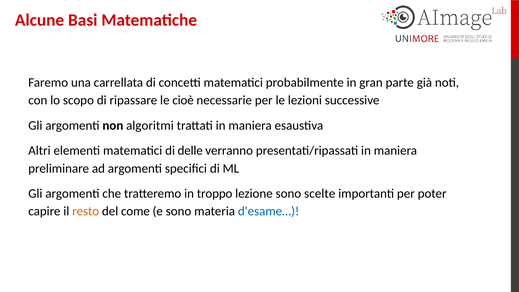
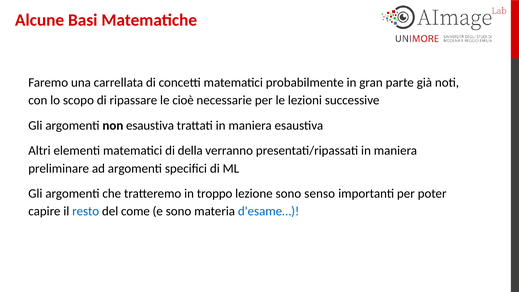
non algoritmi: algoritmi -> esaustiva
delle: delle -> della
scelte: scelte -> senso
resto colour: orange -> blue
